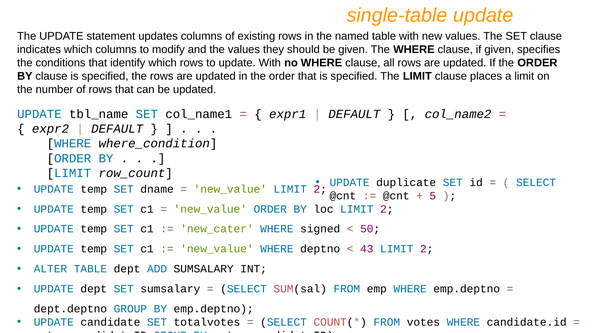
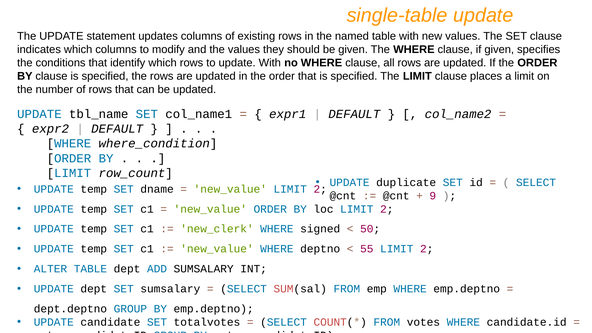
5: 5 -> 9
new_cater: new_cater -> new_clerk
43: 43 -> 55
